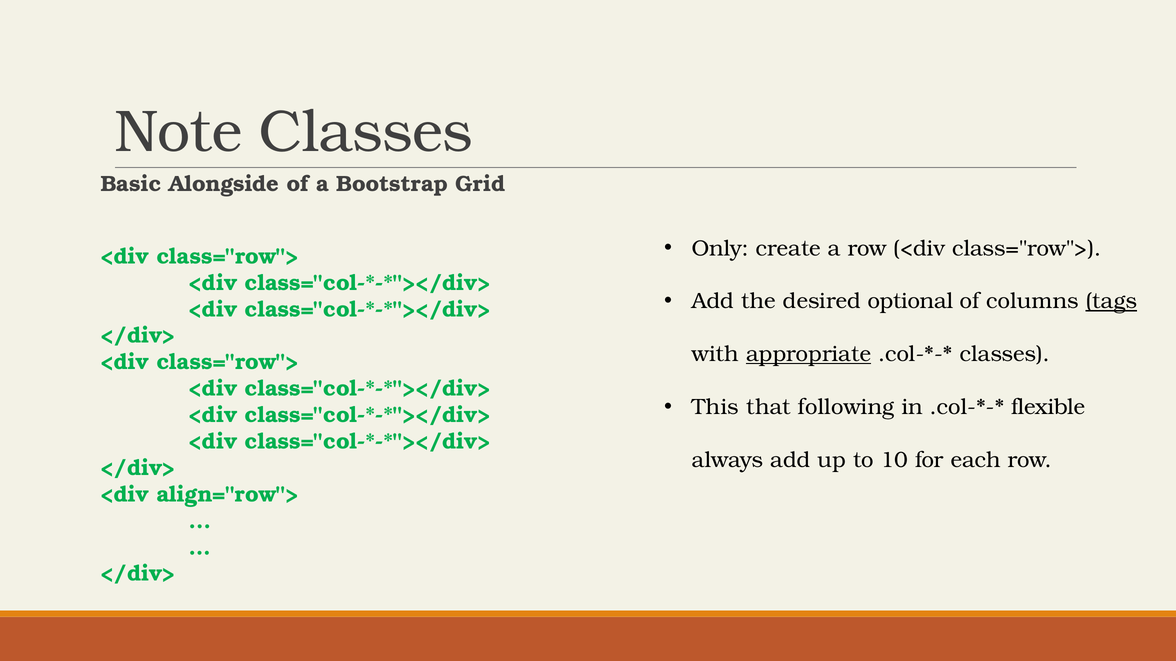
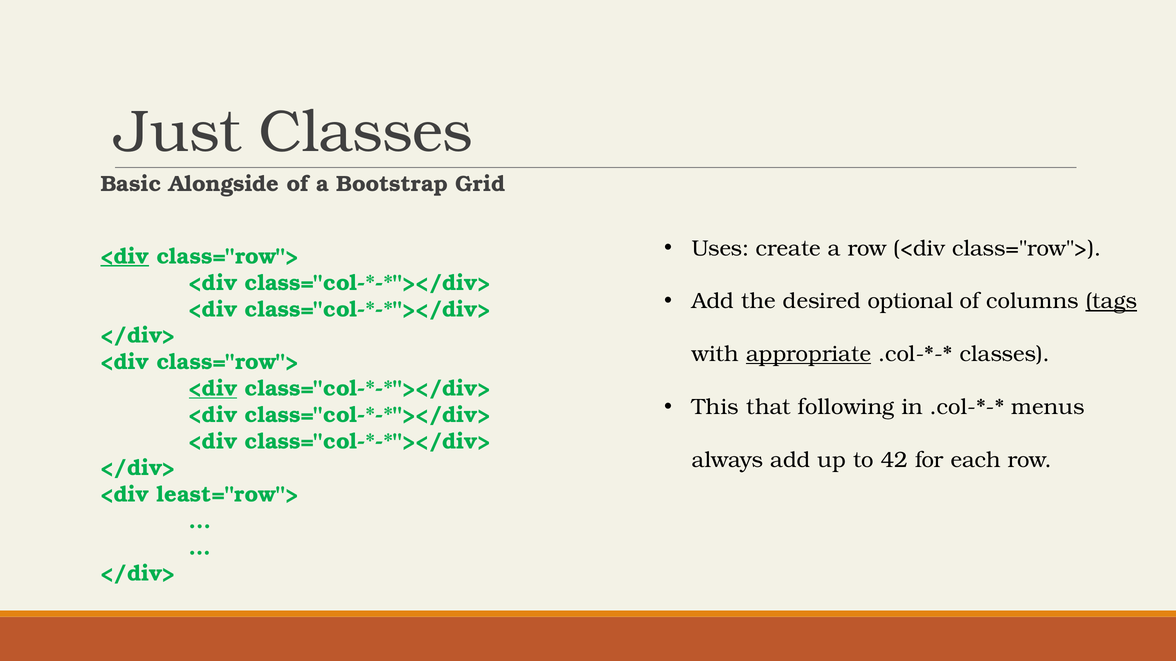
Note: Note -> Just
Only: Only -> Uses
<div at (125, 257) underline: none -> present
<div at (213, 389) underline: none -> present
flexible: flexible -> menus
10: 10 -> 42
align="row">: align="row"> -> least="row">
